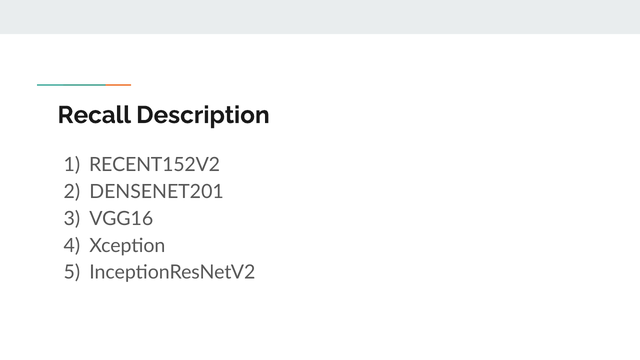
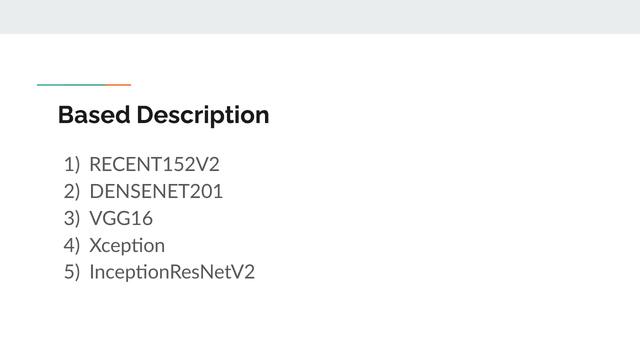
Recall: Recall -> Based
